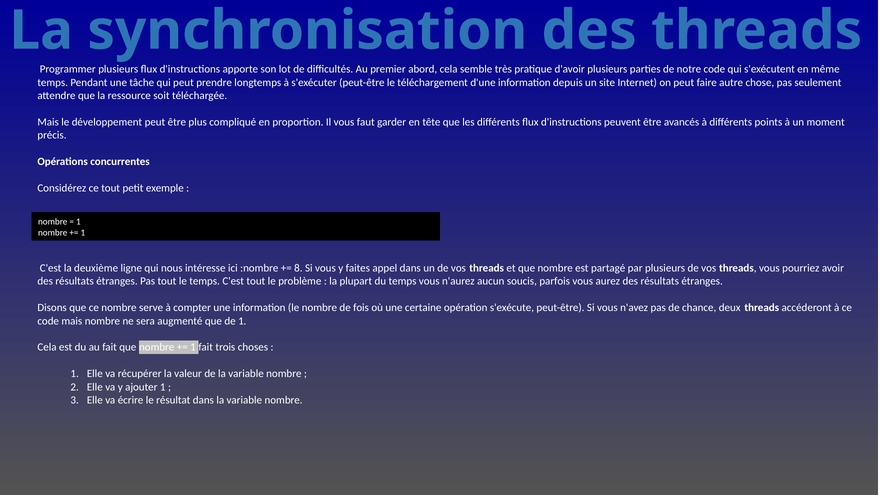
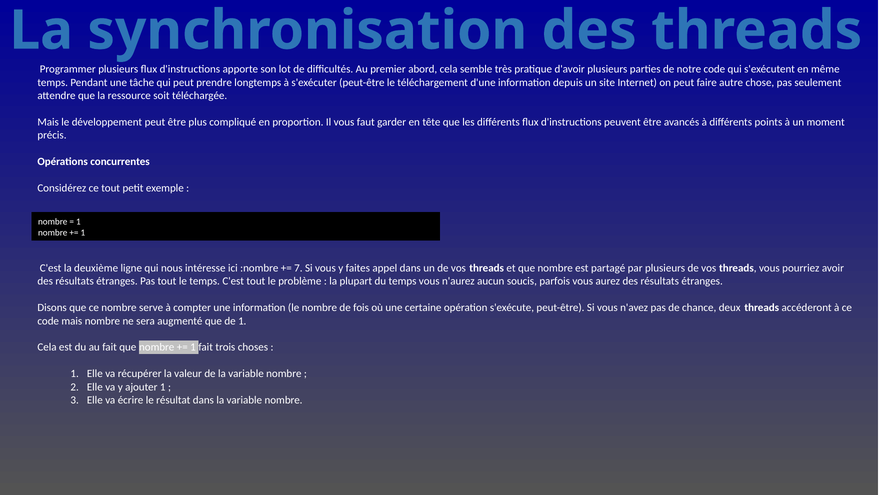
8: 8 -> 7
